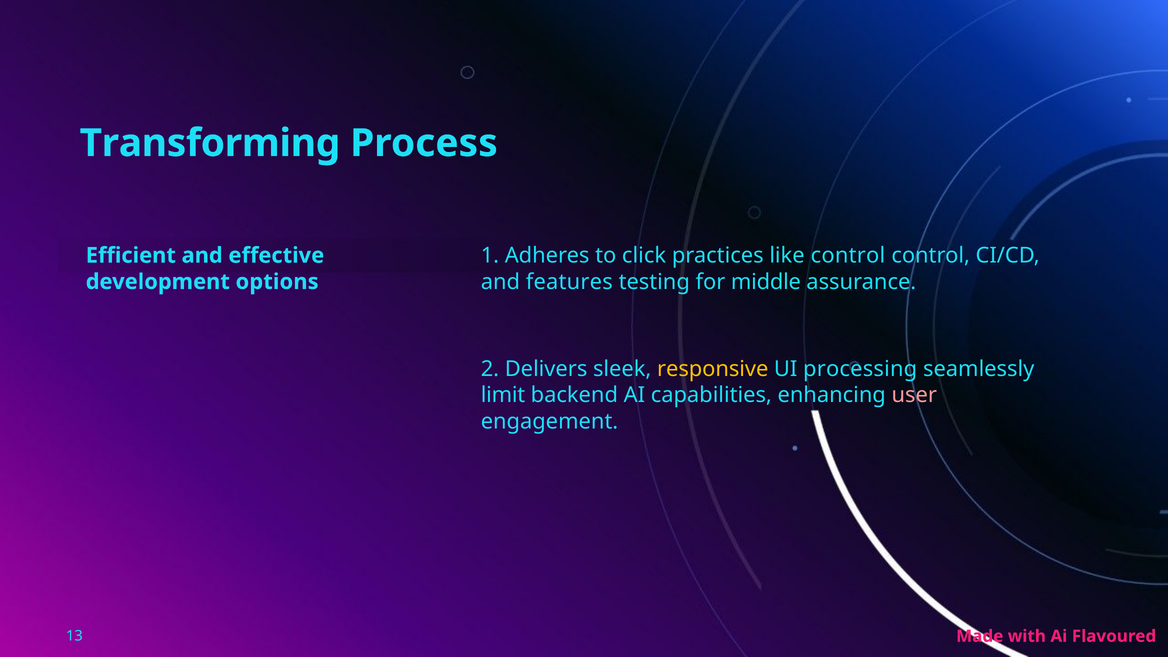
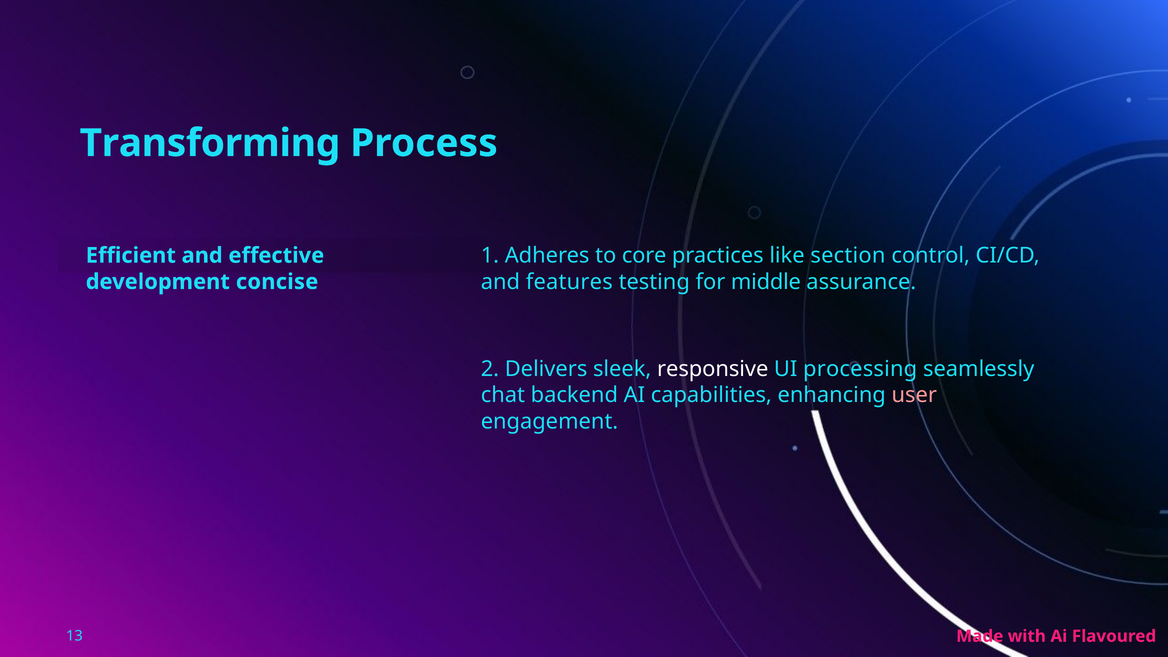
click: click -> core
like control: control -> section
options: options -> concise
responsive colour: yellow -> white
limit: limit -> chat
